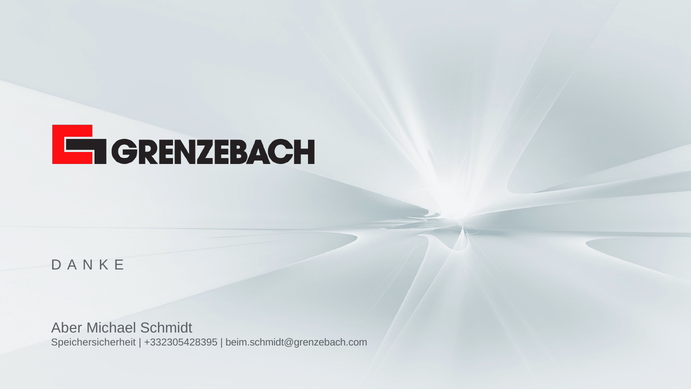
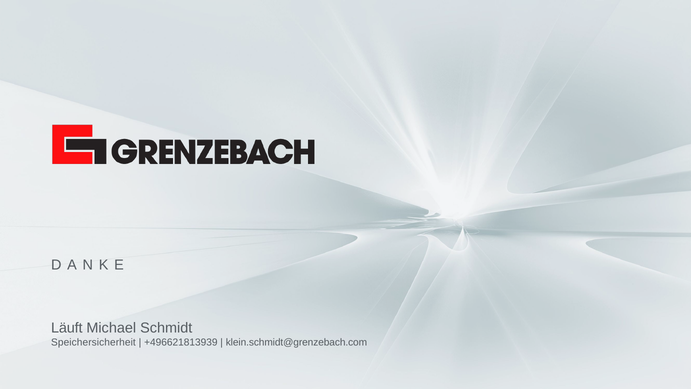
Aber: Aber -> Läuft
+332305428395: +332305428395 -> +496621813939
beim.schmidt@grenzebach.com: beim.schmidt@grenzebach.com -> klein.schmidt@grenzebach.com
